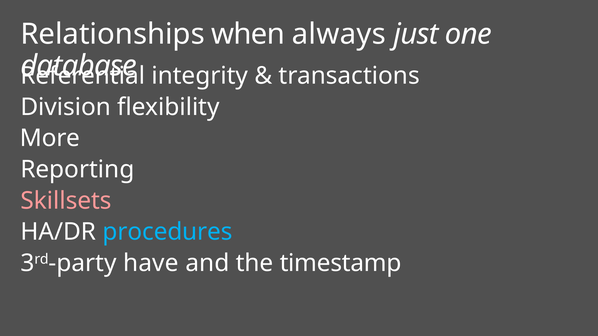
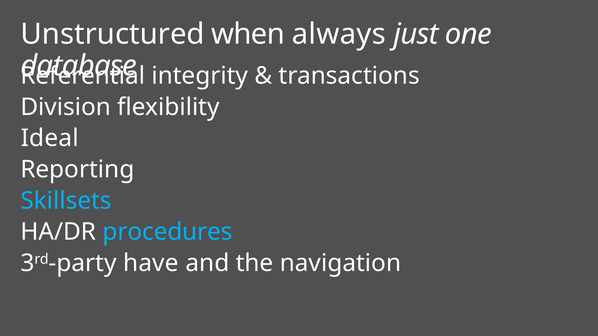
Relationships: Relationships -> Unstructured
More: More -> Ideal
Skillsets colour: pink -> light blue
timestamp: timestamp -> navigation
